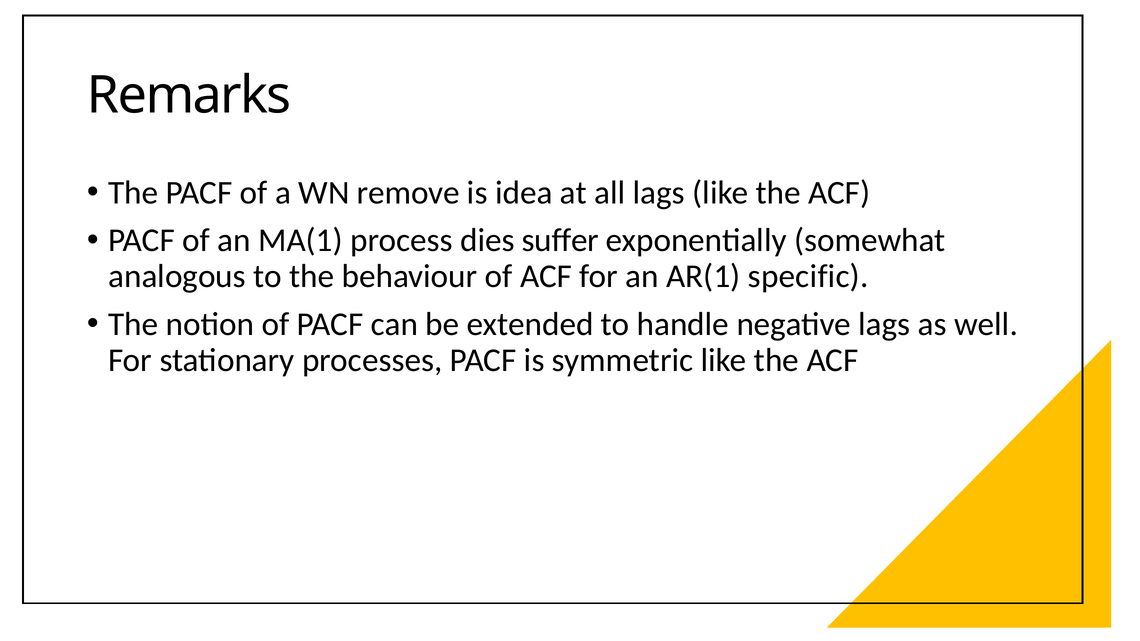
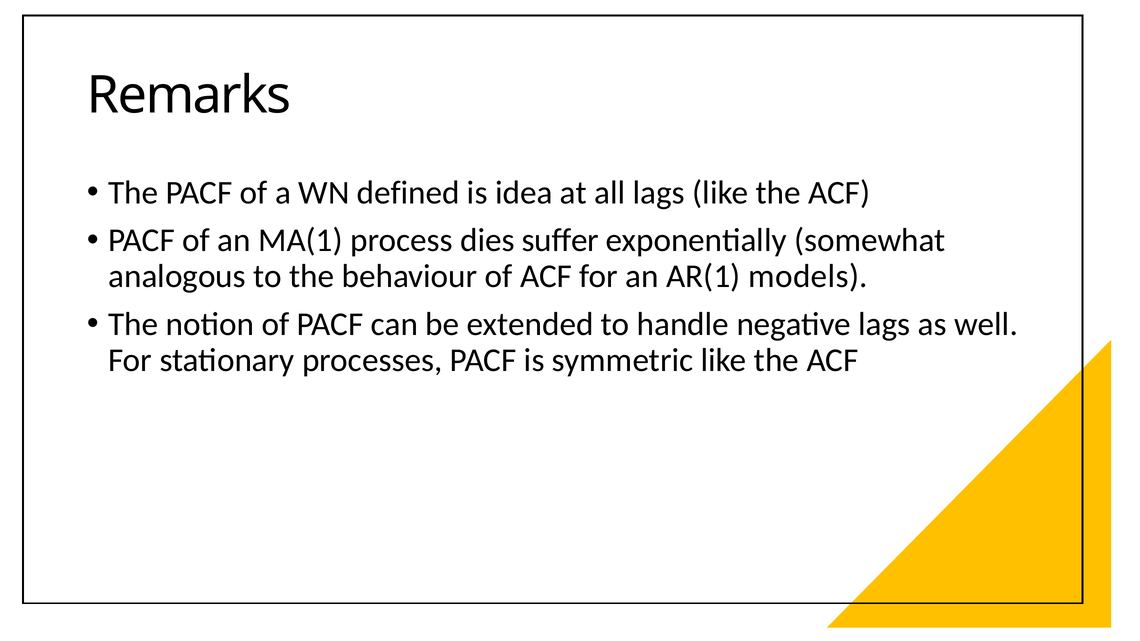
remove: remove -> defined
specific: specific -> models
